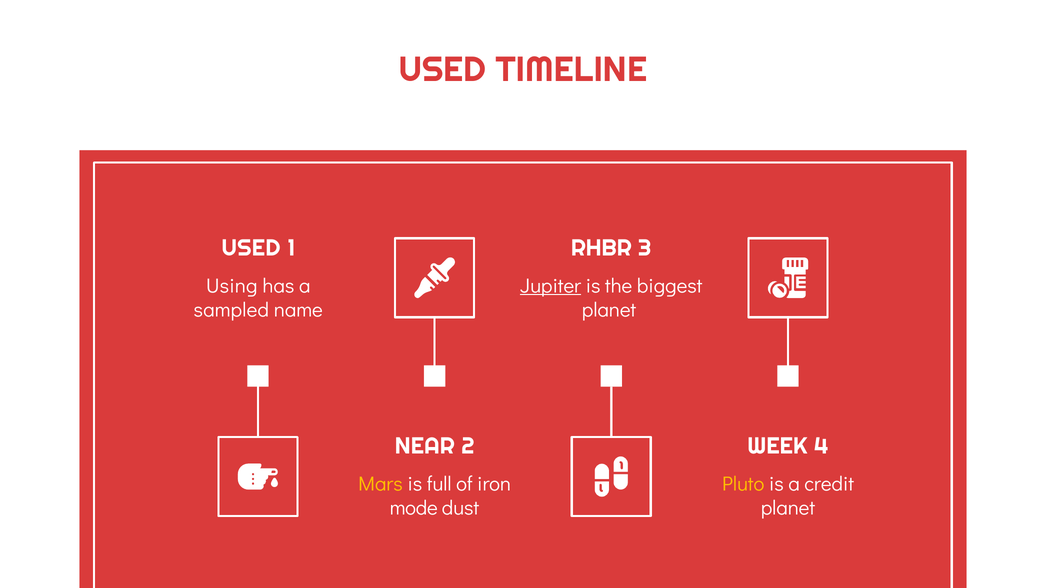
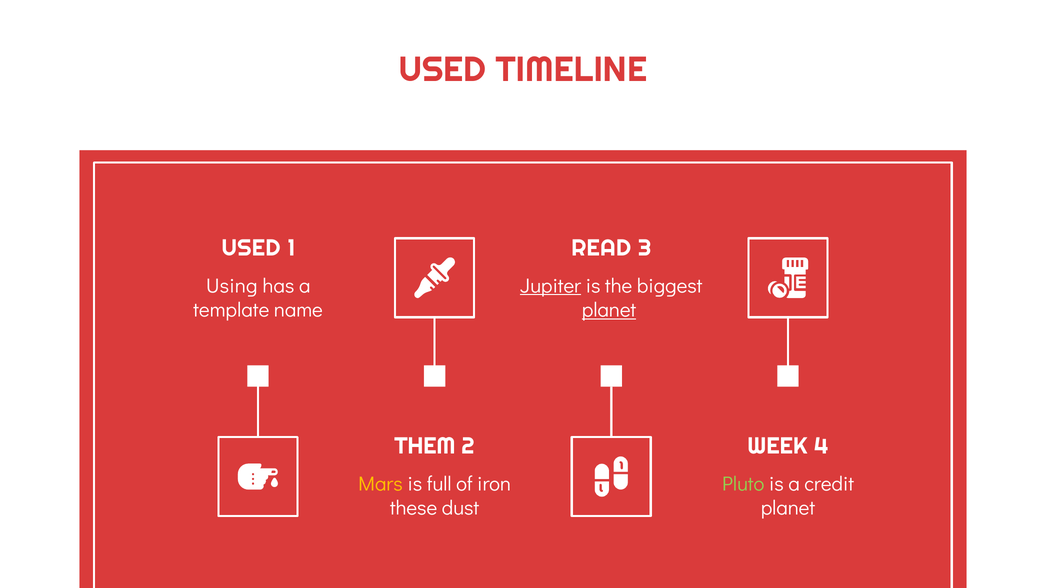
RHBR: RHBR -> READ
sampled: sampled -> template
planet at (609, 310) underline: none -> present
NEAR: NEAR -> THEM
Pluto colour: yellow -> light green
mode: mode -> these
